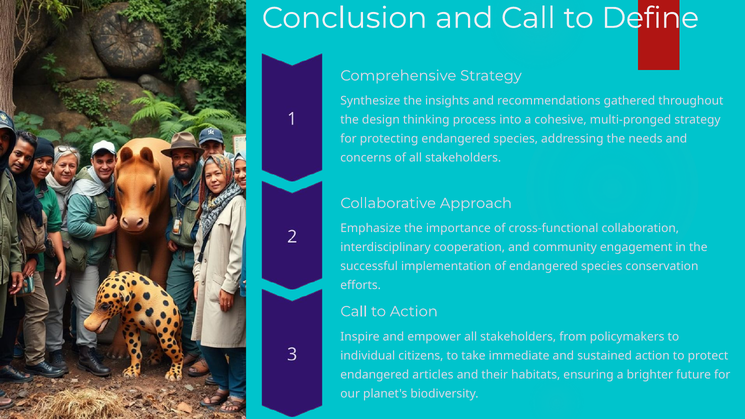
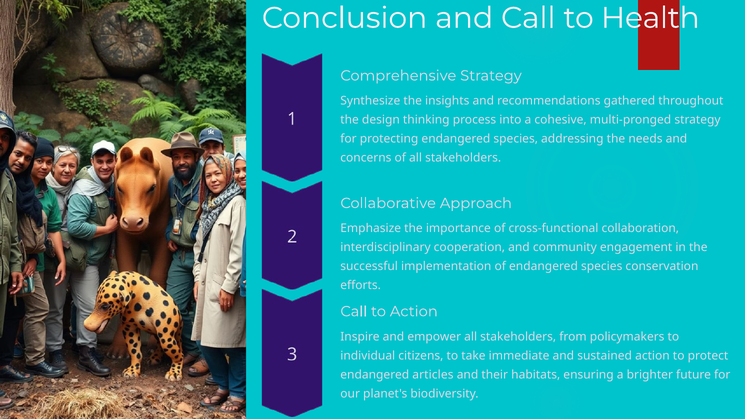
Define: Define -> Health
